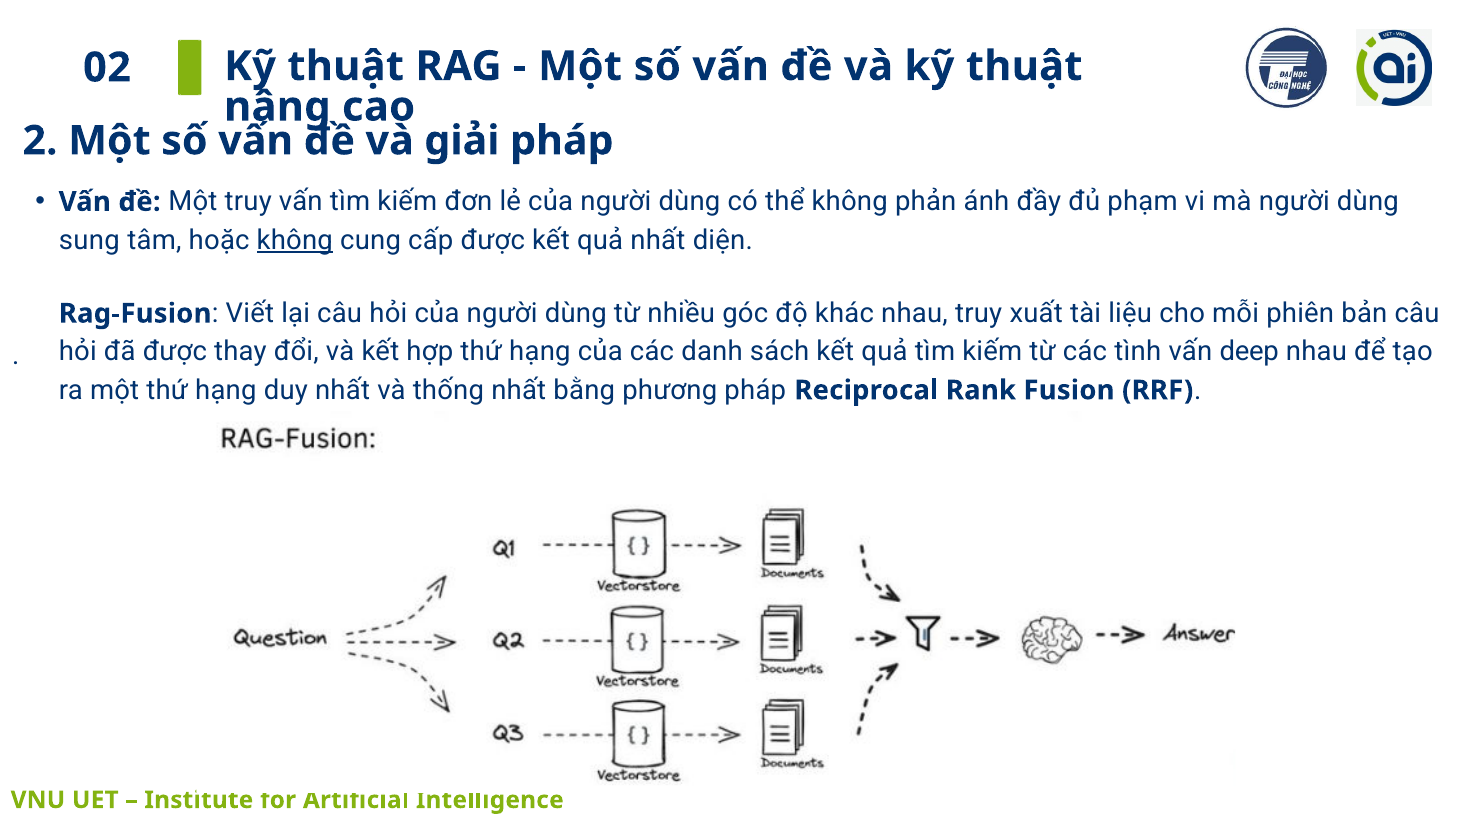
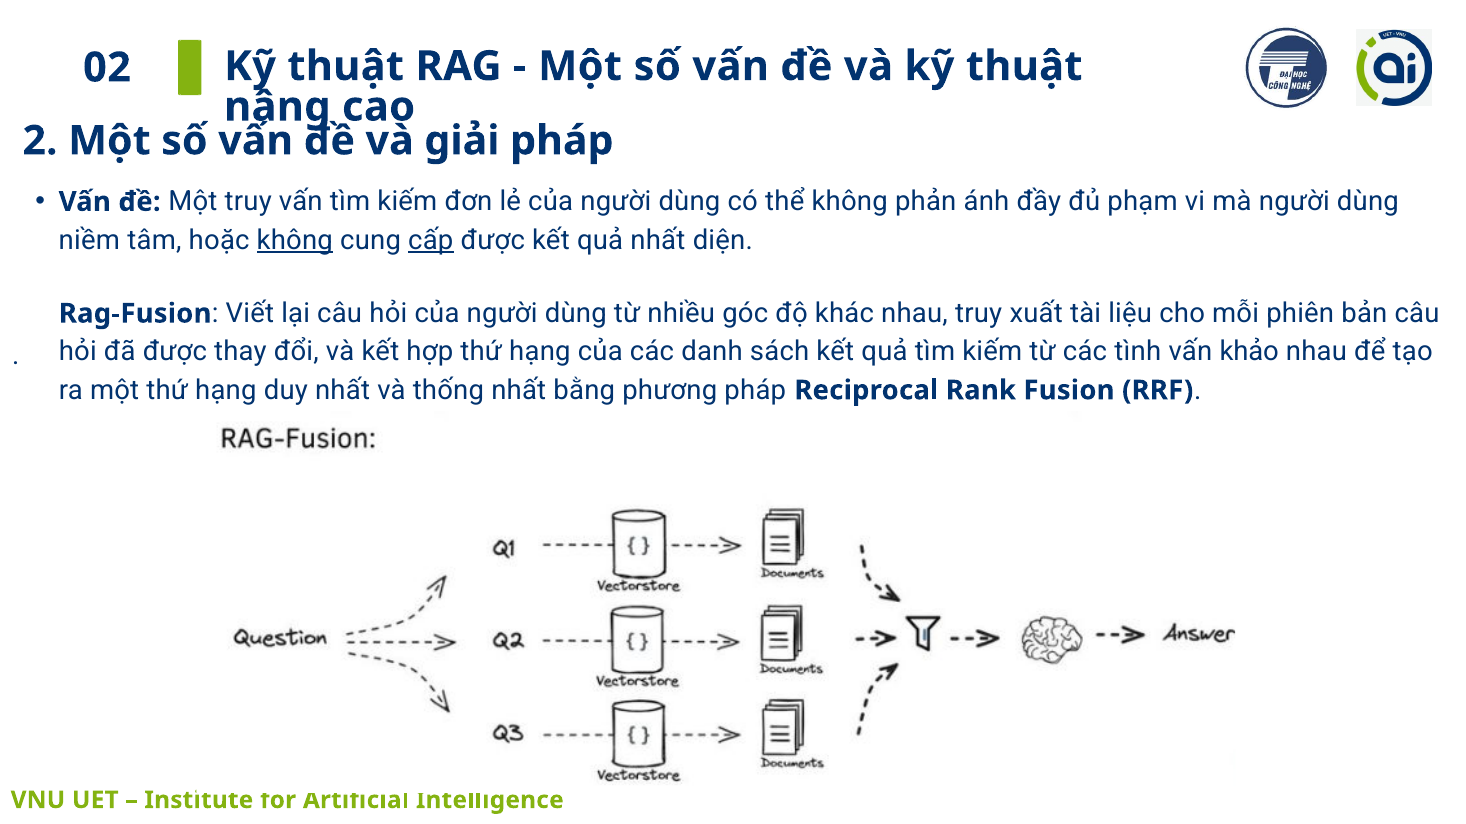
sung: sung -> niềm
cấp underline: none -> present
deep: deep -> khảo
